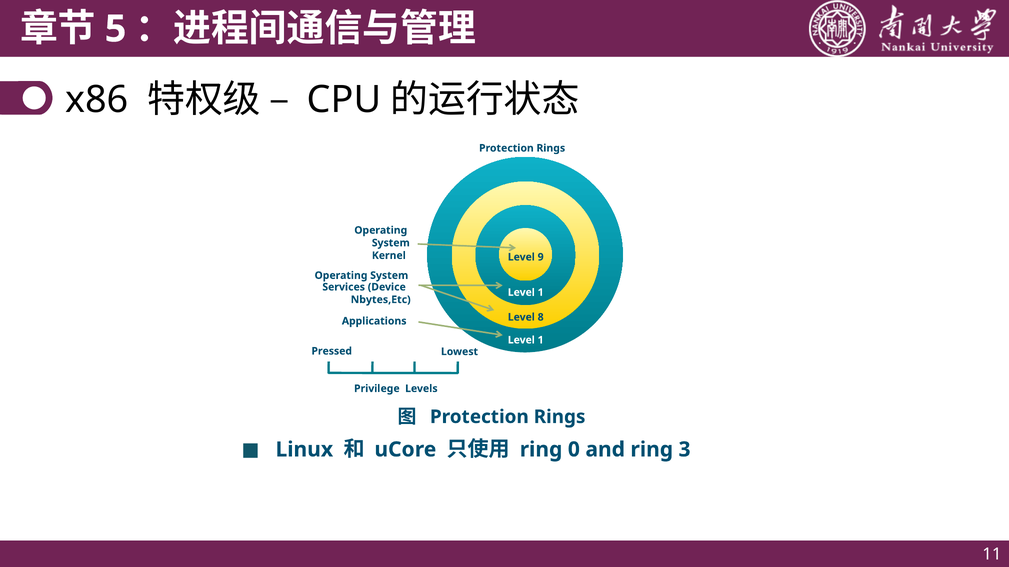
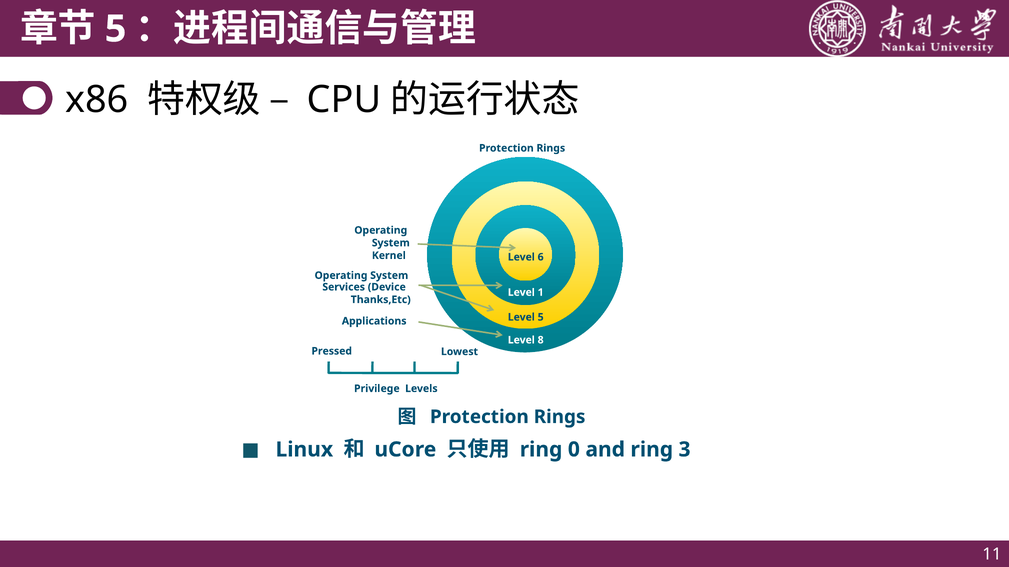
9: 9 -> 6
Nbytes,Etc: Nbytes,Etc -> Thanks,Etc
Level 8: 8 -> 5
1 at (541, 340): 1 -> 8
